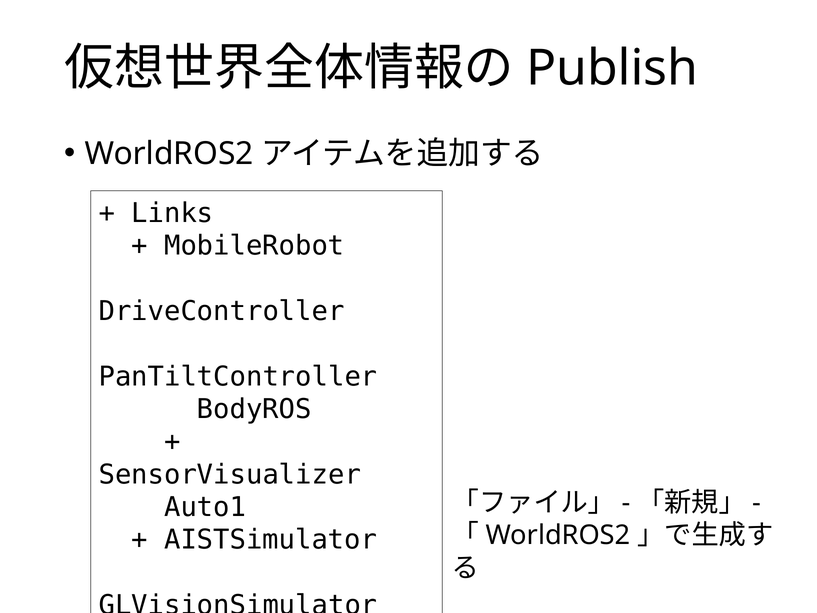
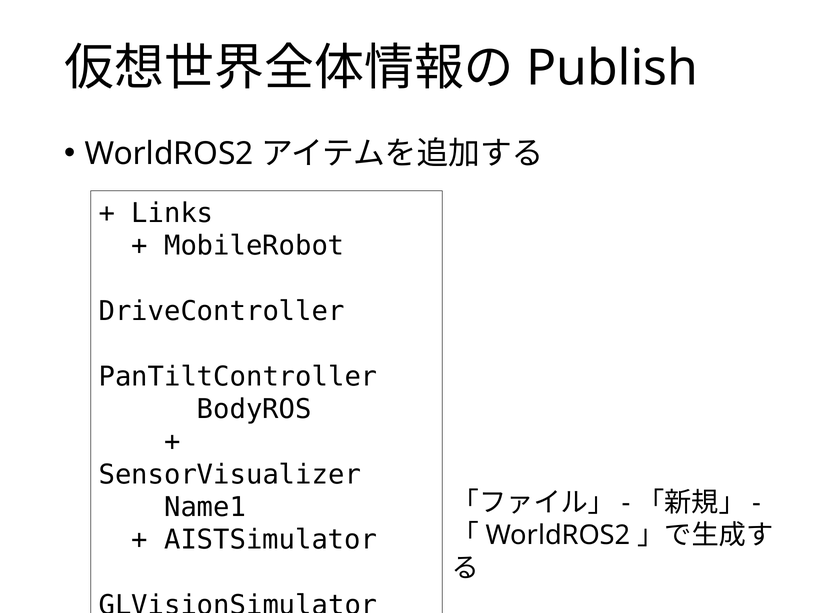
Auto1: Auto1 -> Name1
